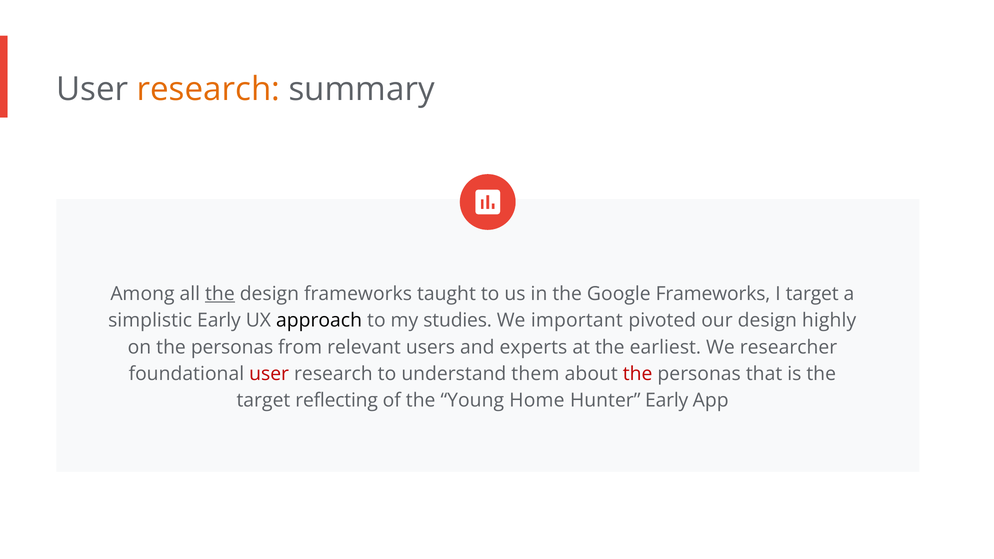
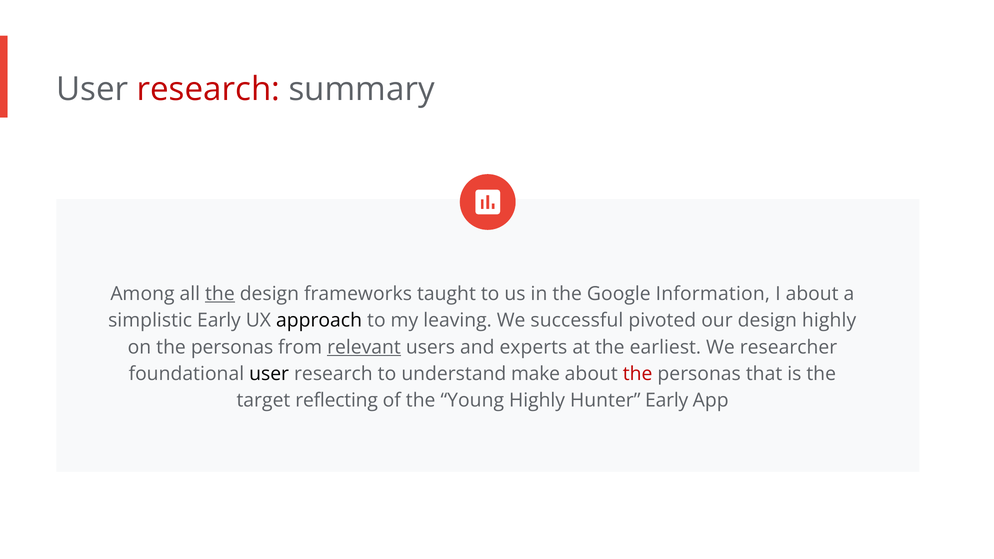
research at (209, 89) colour: orange -> red
Google Frameworks: Frameworks -> Information
I target: target -> about
studies: studies -> leaving
important: important -> successful
relevant underline: none -> present
user at (269, 374) colour: red -> black
them: them -> make
Young Home: Home -> Highly
